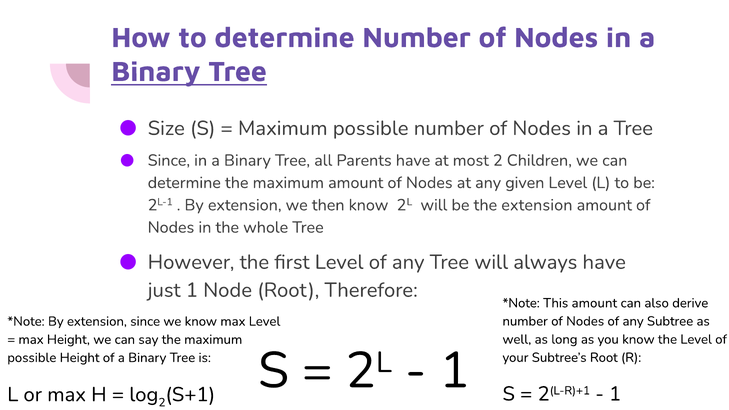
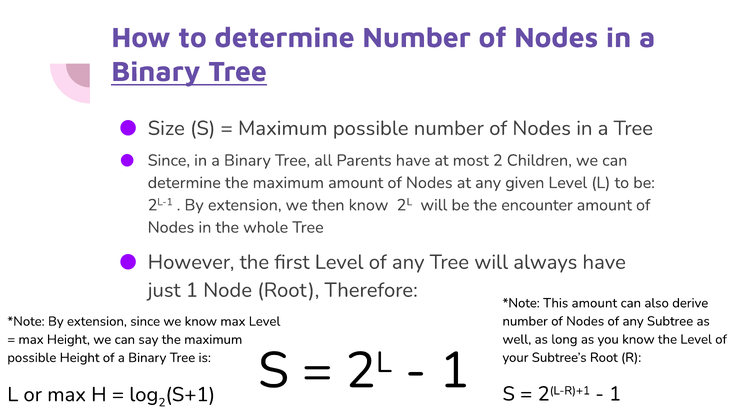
the extension: extension -> encounter
